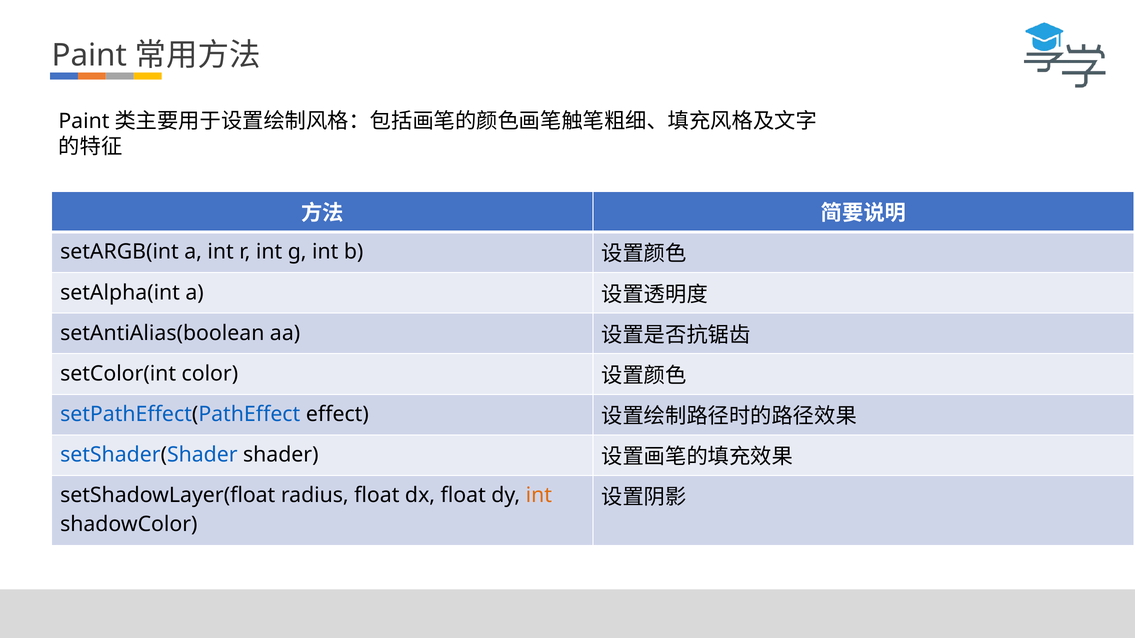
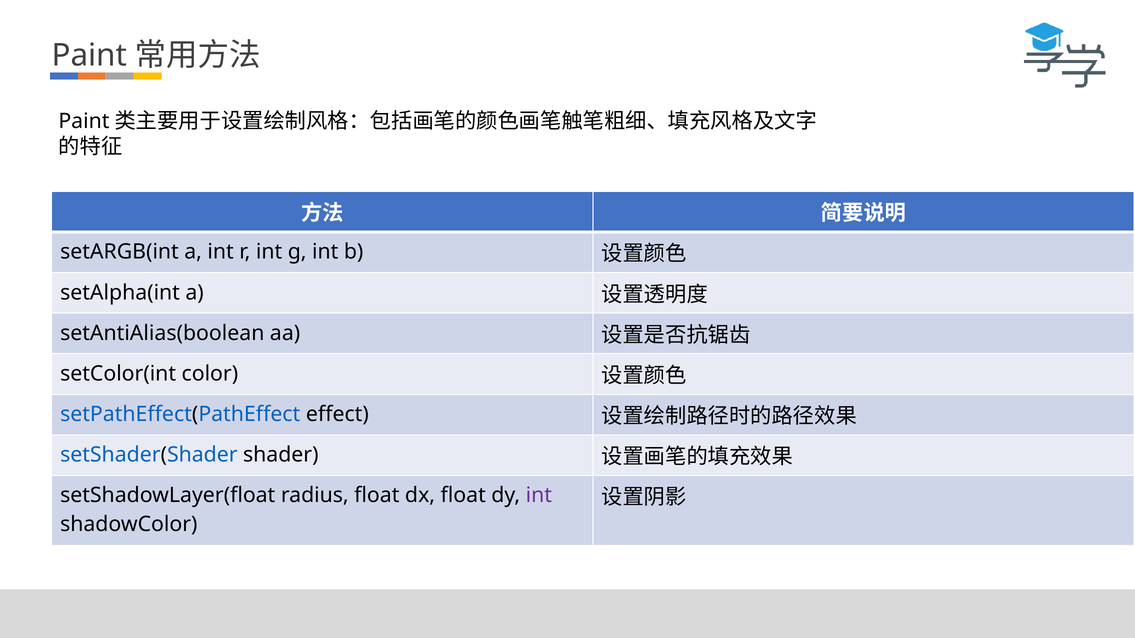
int at (539, 496) colour: orange -> purple
